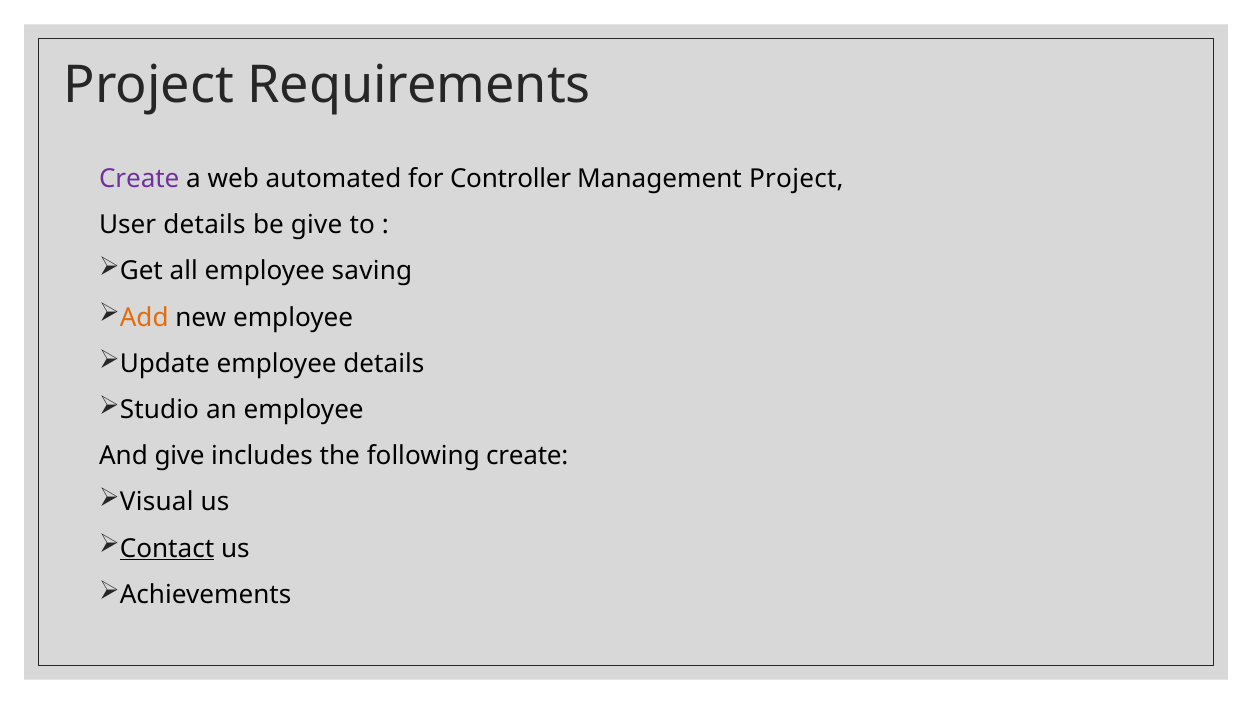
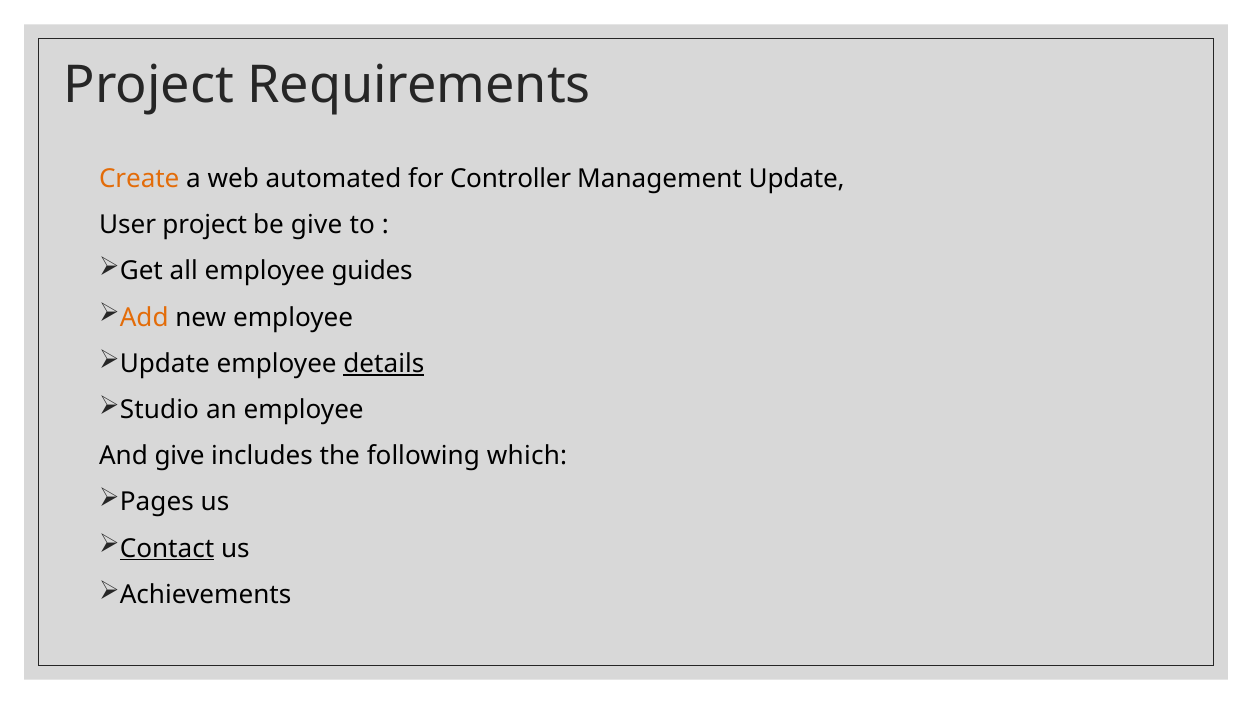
Create at (139, 179) colour: purple -> orange
Management Project: Project -> Update
User details: details -> project
saving: saving -> guides
details at (384, 364) underline: none -> present
following create: create -> which
Visual: Visual -> Pages
